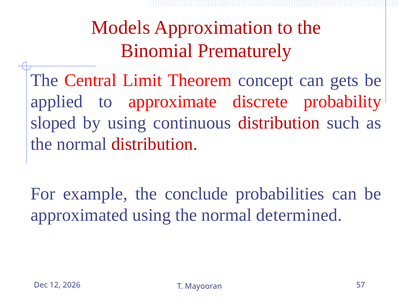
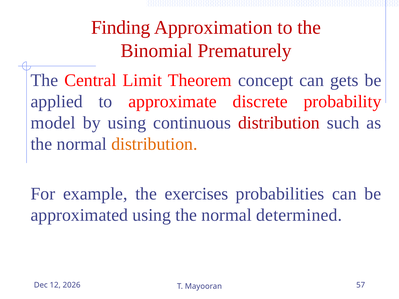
Models: Models -> Finding
sloped: sloped -> model
distribution at (154, 144) colour: red -> orange
conclude: conclude -> exercises
